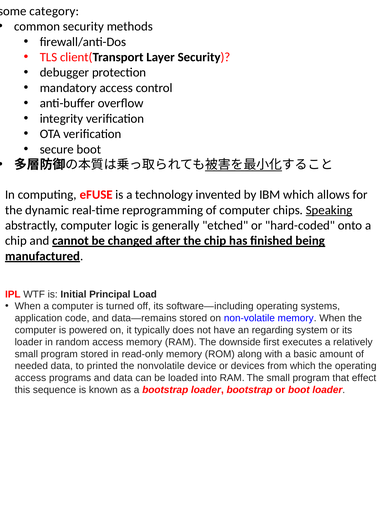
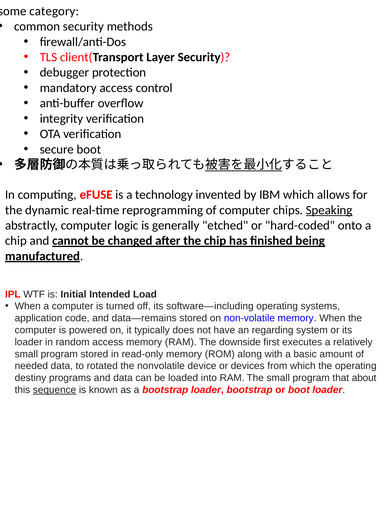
Principal: Principal -> Intended
printed: printed -> rotated
access at (30, 378): access -> destiny
effect: effect -> about
sequence underline: none -> present
